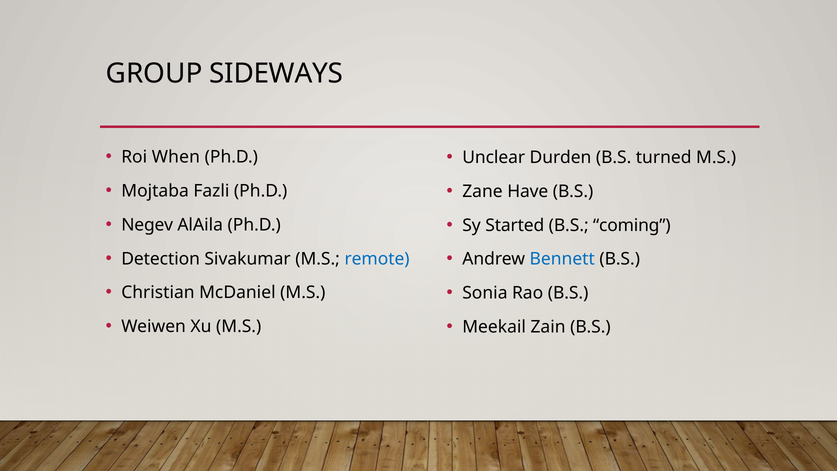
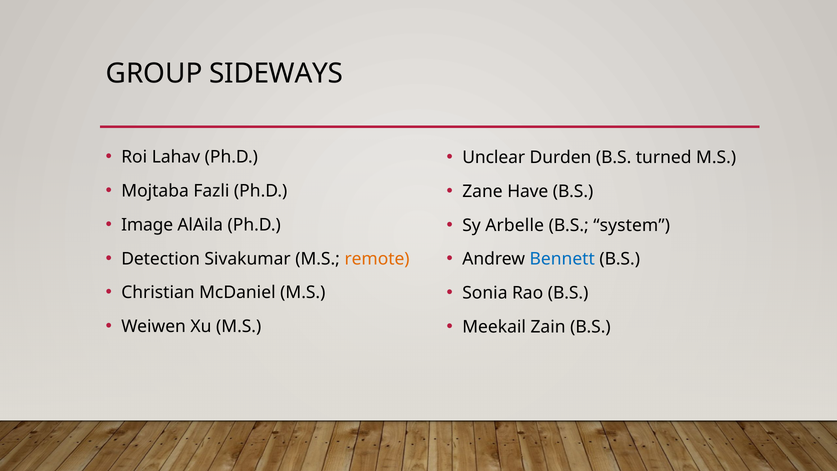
When: When -> Lahav
Negev: Negev -> Image
Started: Started -> Arbelle
coming: coming -> system
remote colour: blue -> orange
